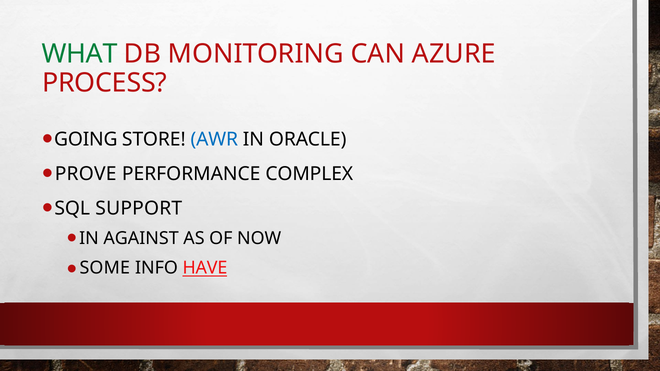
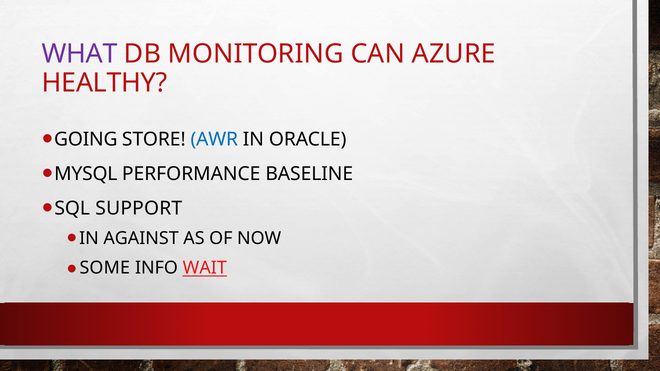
WHAT colour: green -> purple
PROCESS: PROCESS -> HEALTHY
PROVE: PROVE -> MYSQL
COMPLEX: COMPLEX -> BASELINE
HAVE: HAVE -> WAIT
